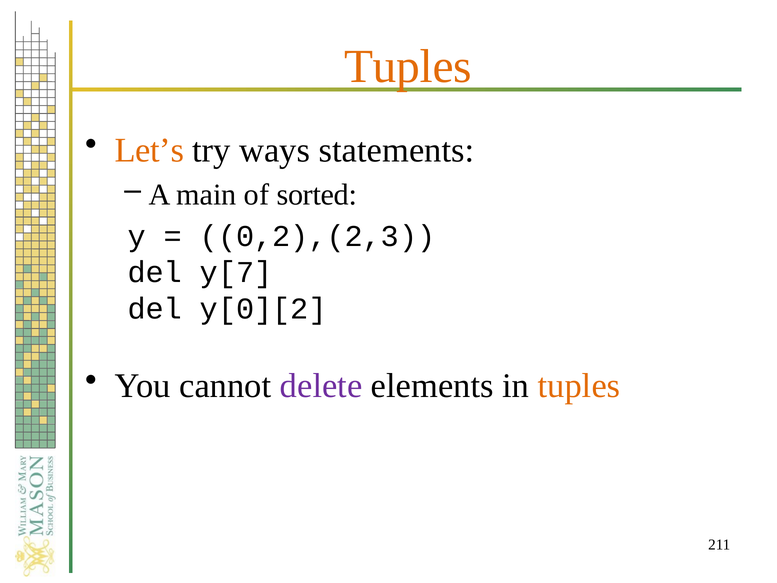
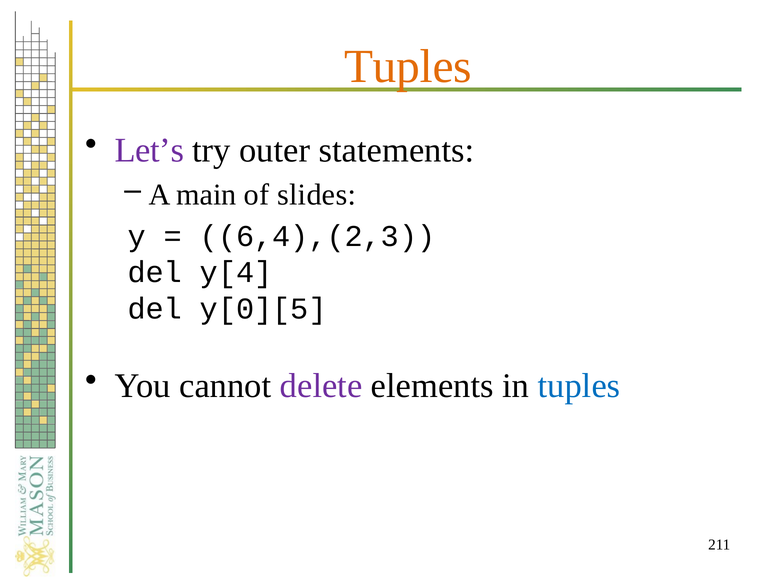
Let’s colour: orange -> purple
ways: ways -> outer
sorted: sorted -> slides
0,2),(2,3: 0,2),(2,3 -> 6,4),(2,3
y[7: y[7 -> y[4
y[0][2: y[0][2 -> y[0][5
tuples at (579, 386) colour: orange -> blue
